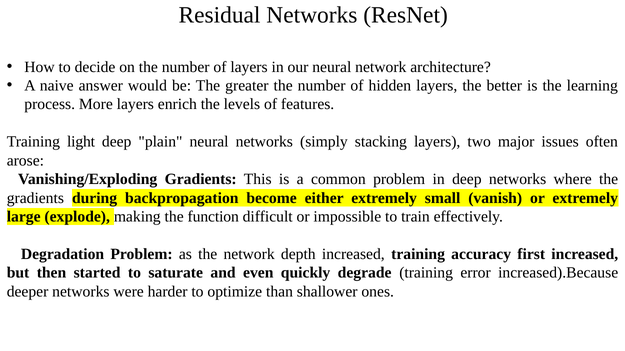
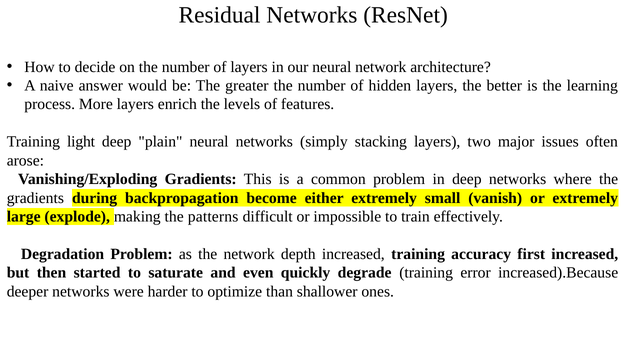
function: function -> patterns
